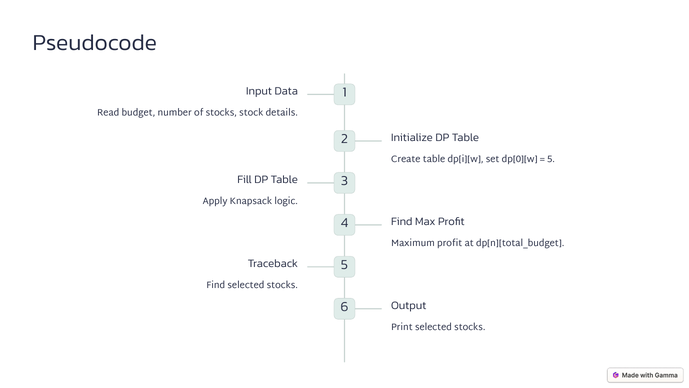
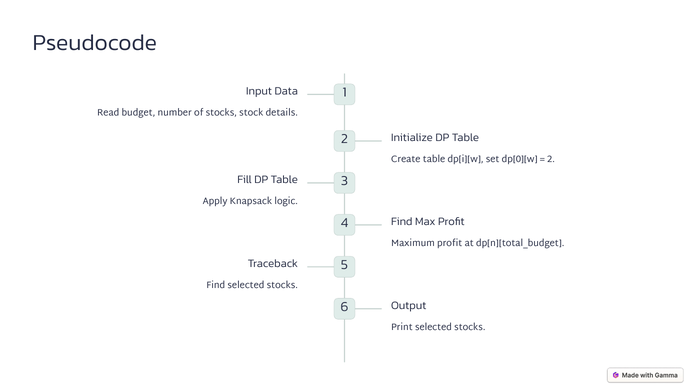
5 at (551, 159): 5 -> 2
